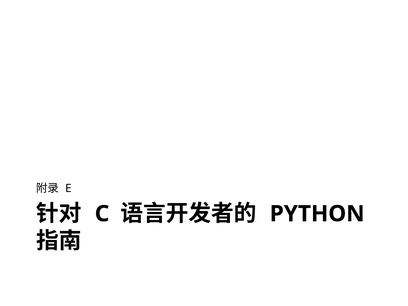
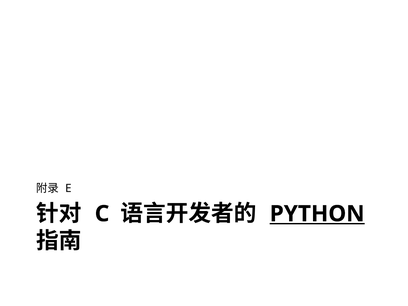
PYTHON underline: none -> present
